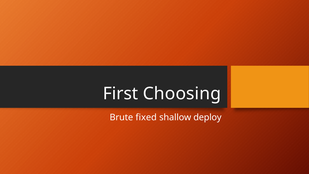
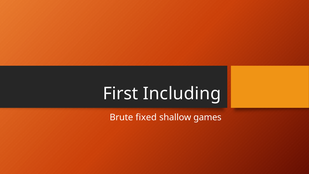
Choosing: Choosing -> Including
deploy: deploy -> games
